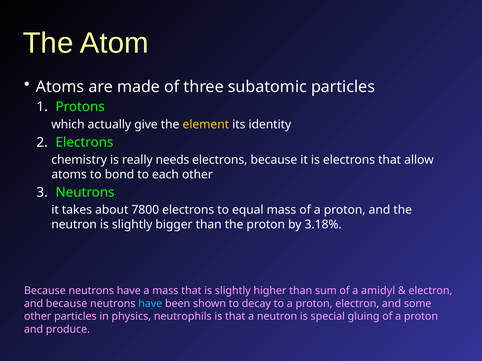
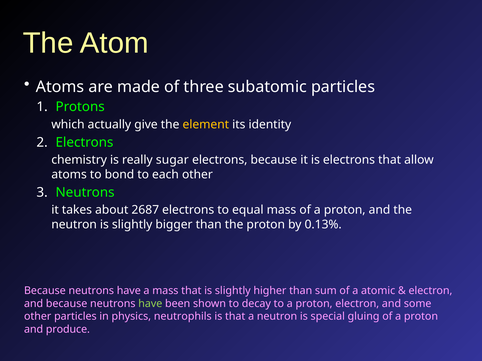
needs: needs -> sugar
7800: 7800 -> 2687
3.18%: 3.18% -> 0.13%
amidyl: amidyl -> atomic
have at (150, 304) colour: light blue -> light green
